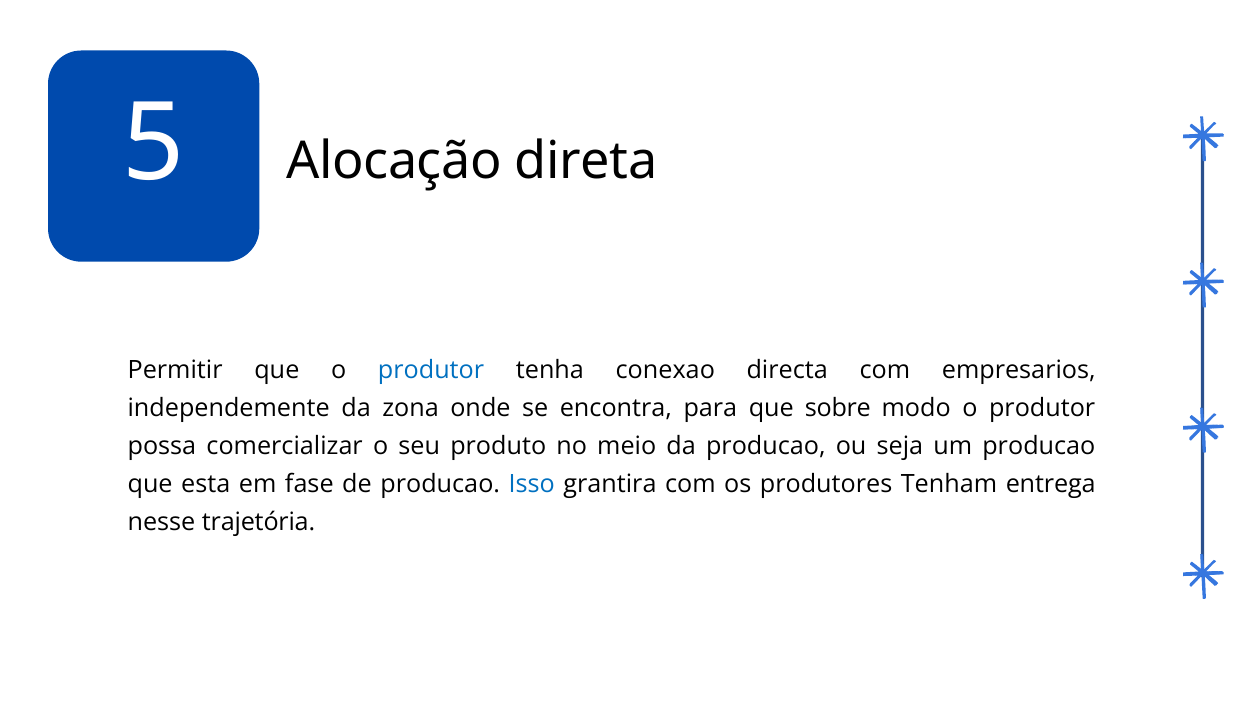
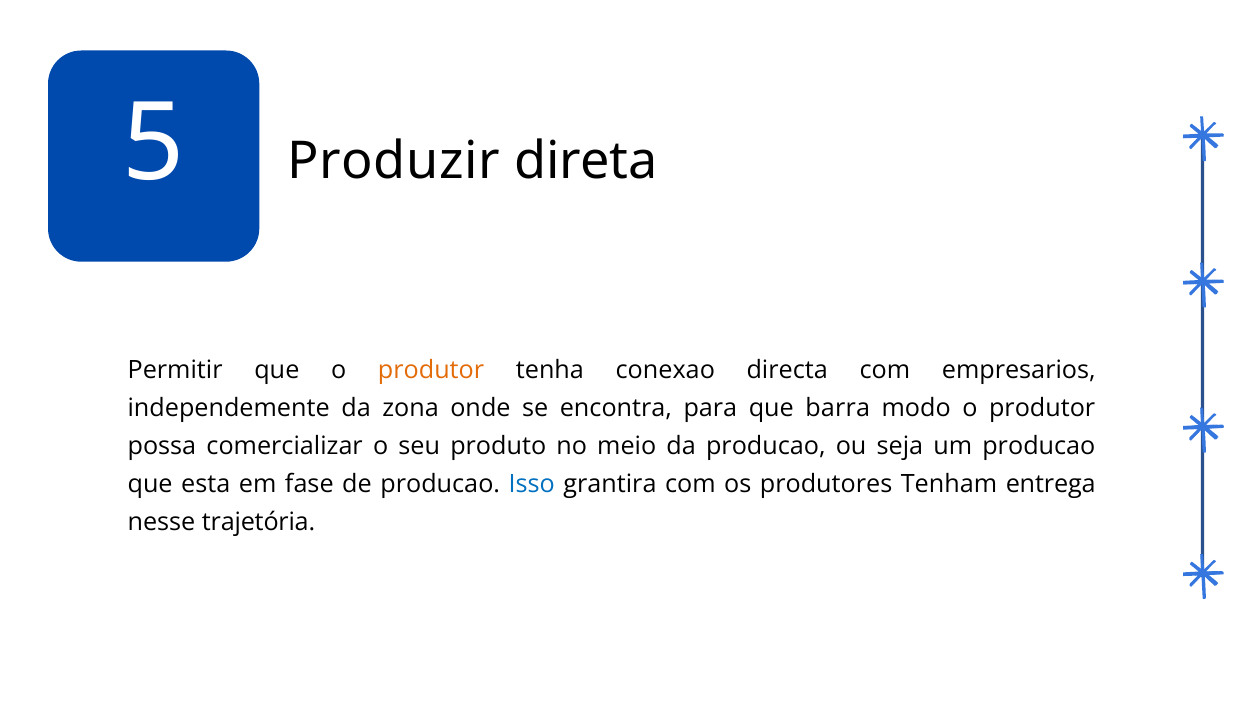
Alocação: Alocação -> Produzir
produtor at (431, 371) colour: blue -> orange
sobre: sobre -> barra
